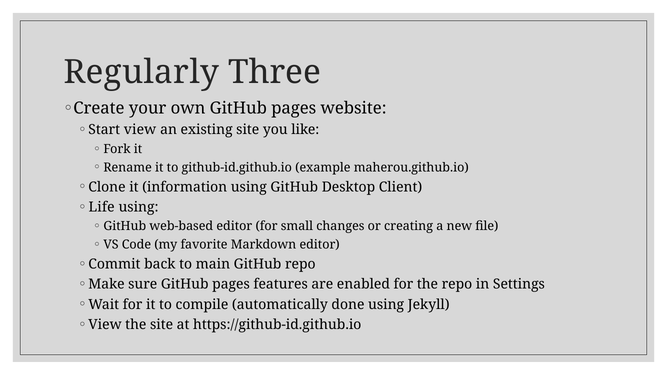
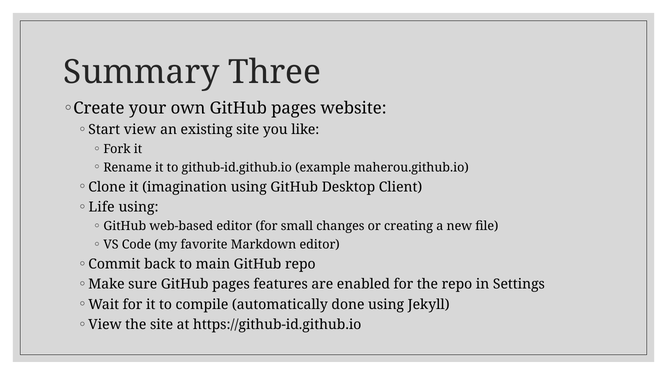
Regularly: Regularly -> Summary
information: information -> imagination
